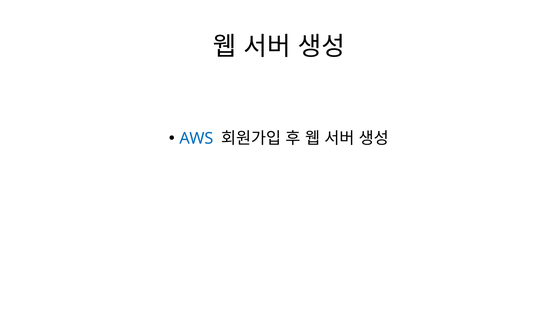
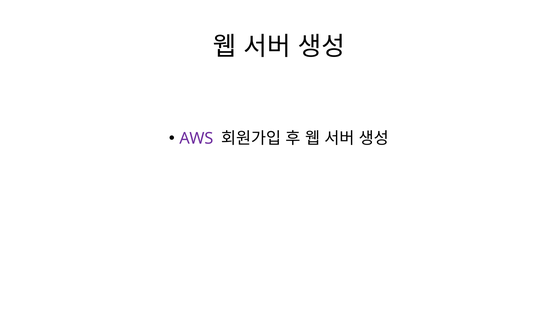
AWS colour: blue -> purple
